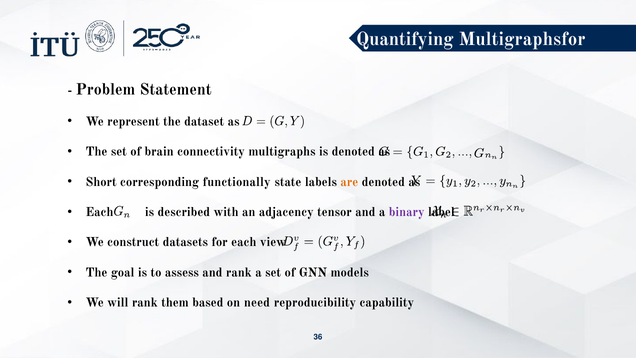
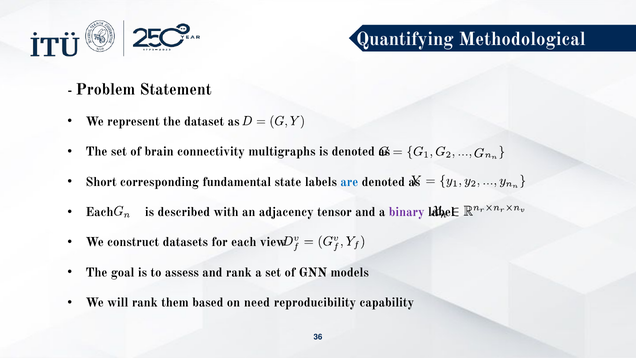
Multigraphsfor: Multigraphsfor -> Methodological
functionally: functionally -> fundamental
are colour: orange -> blue
